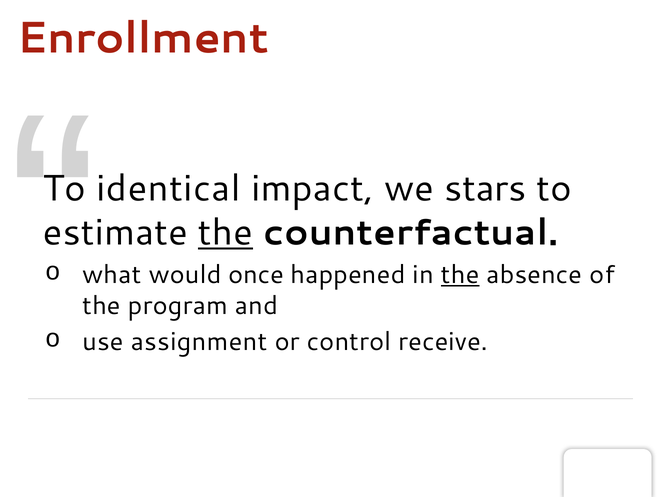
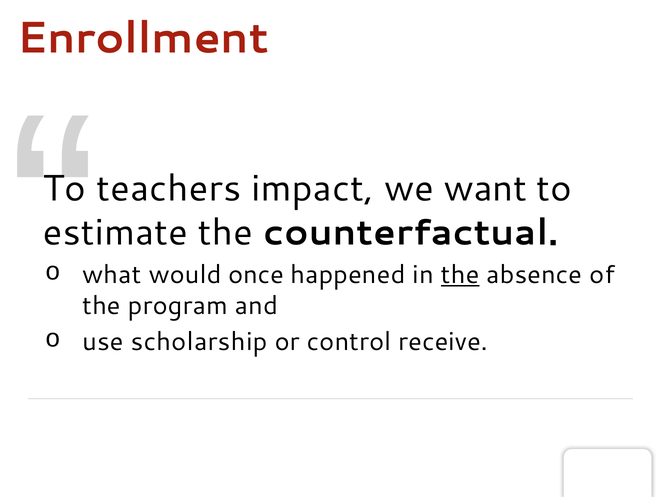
identical: identical -> teachers
stars: stars -> want
the at (226, 232) underline: present -> none
assignment: assignment -> scholarship
